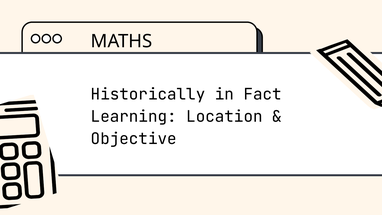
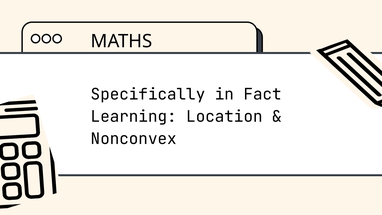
Historically: Historically -> Specifically
Objective: Objective -> Nonconvex
